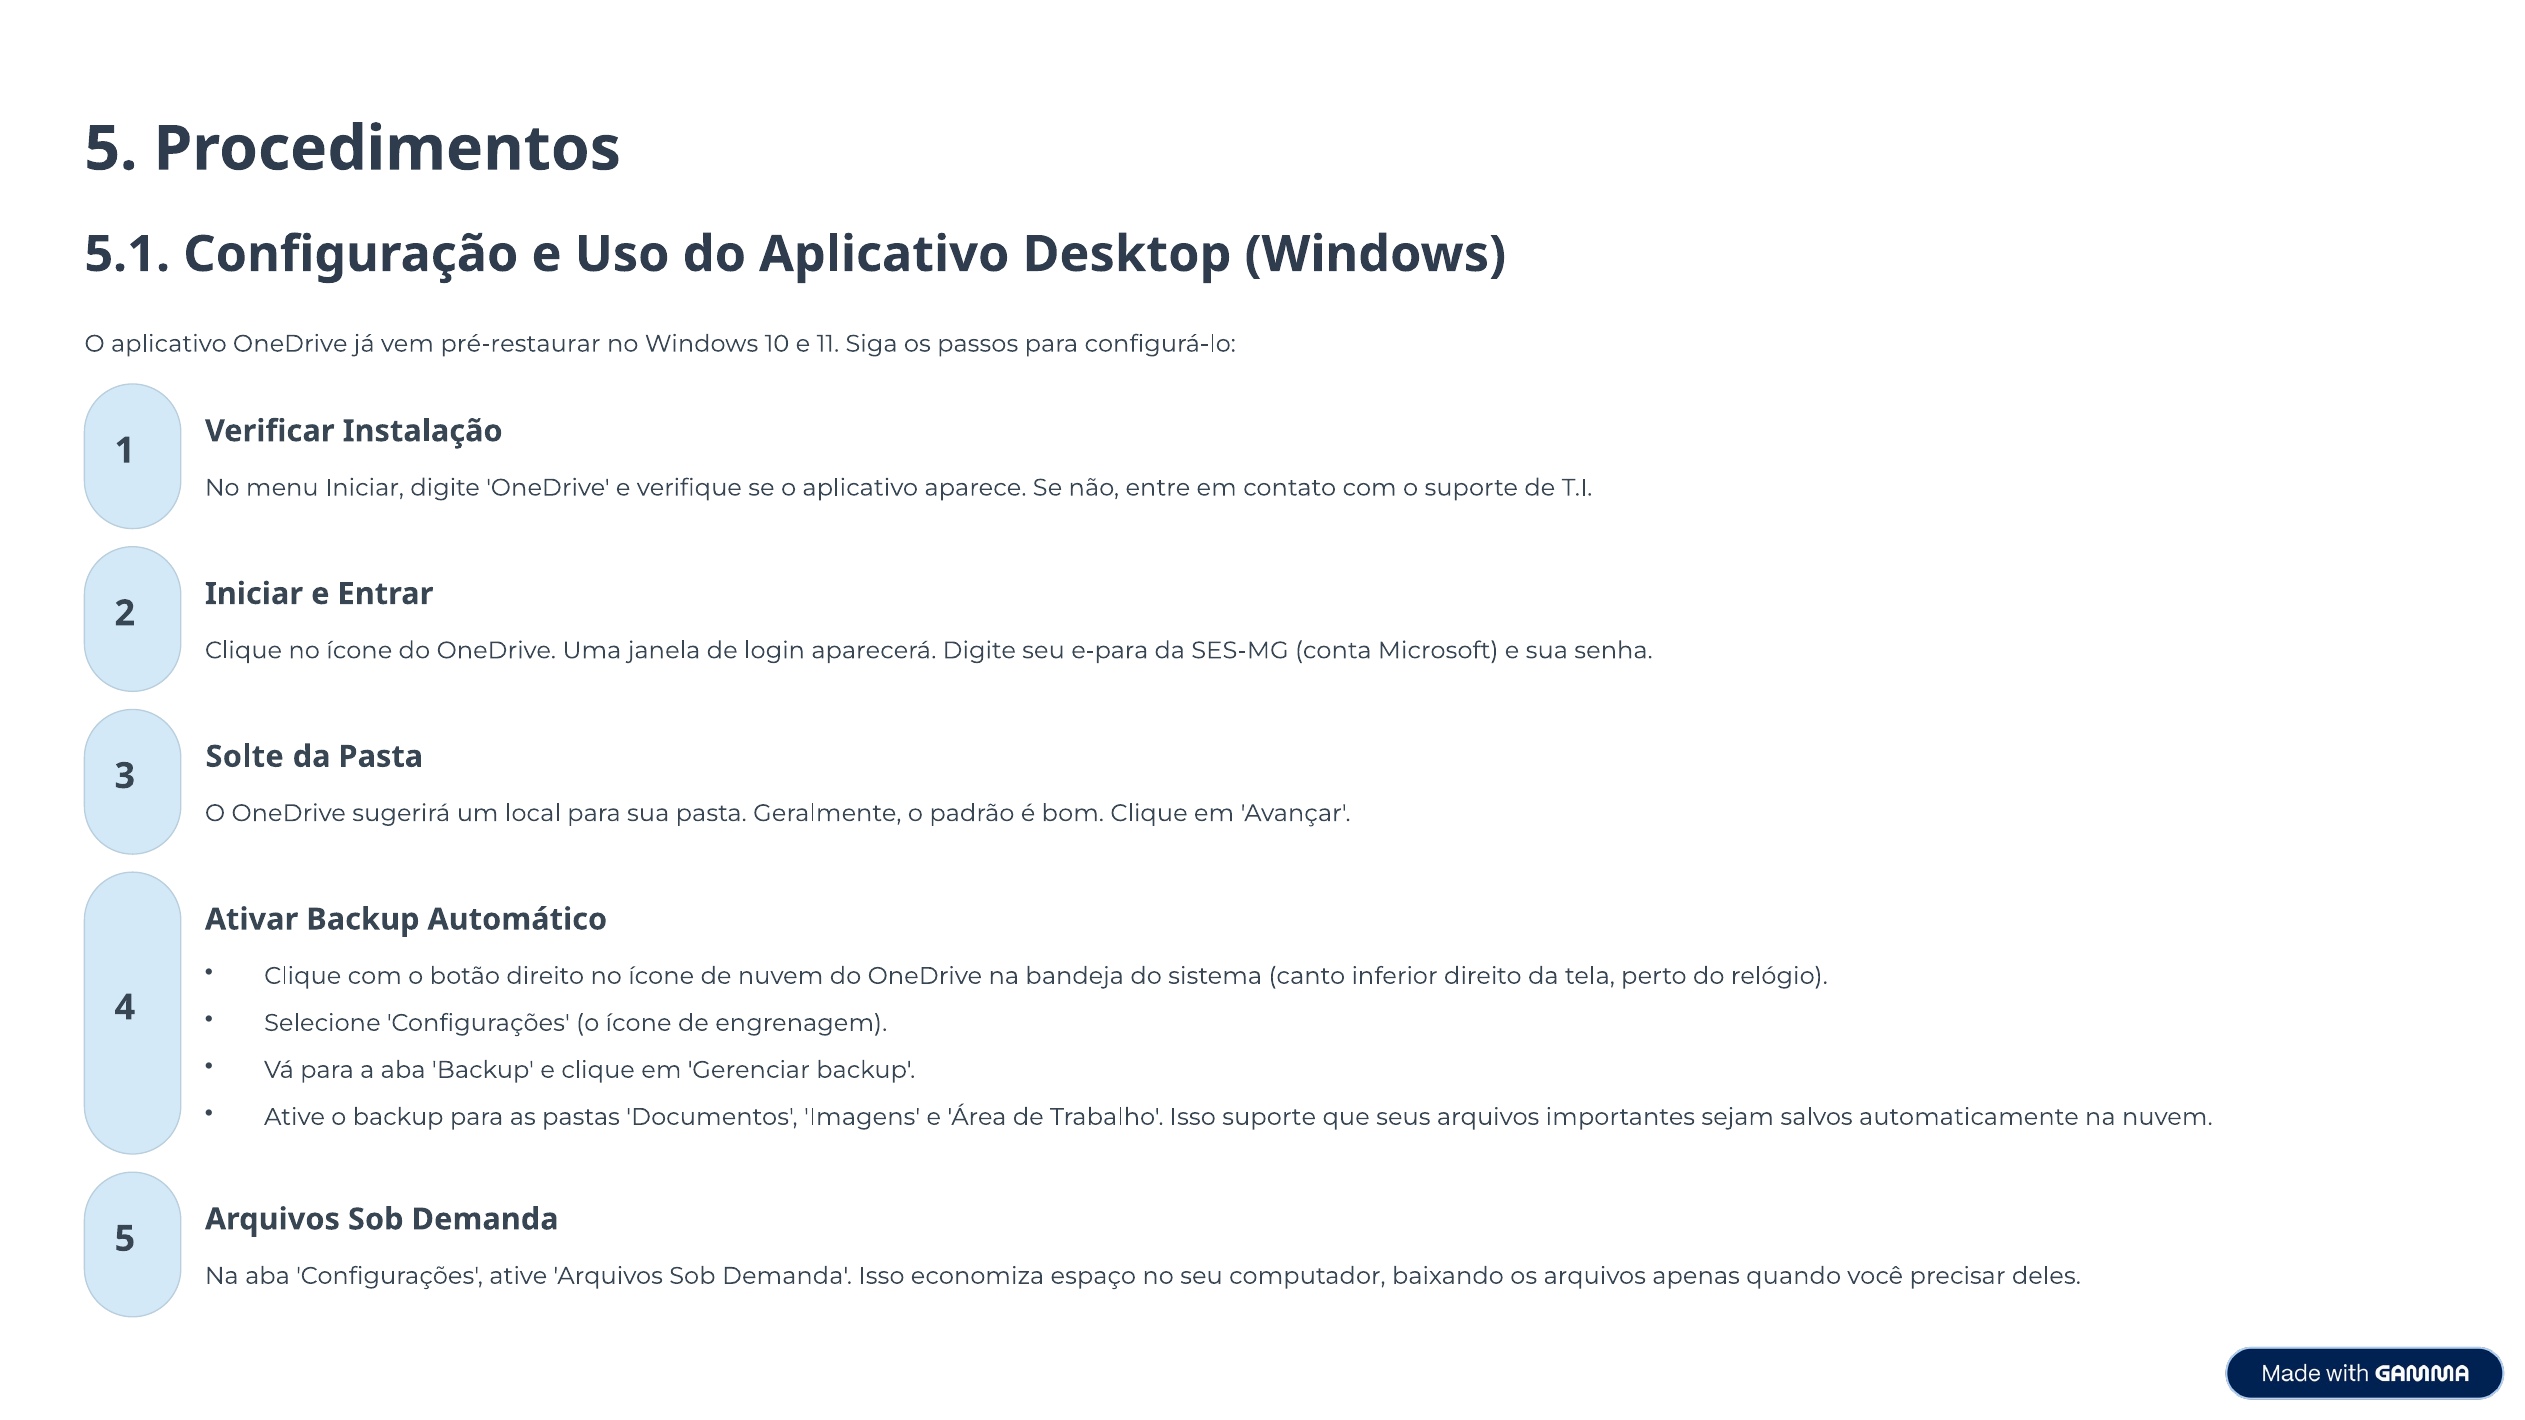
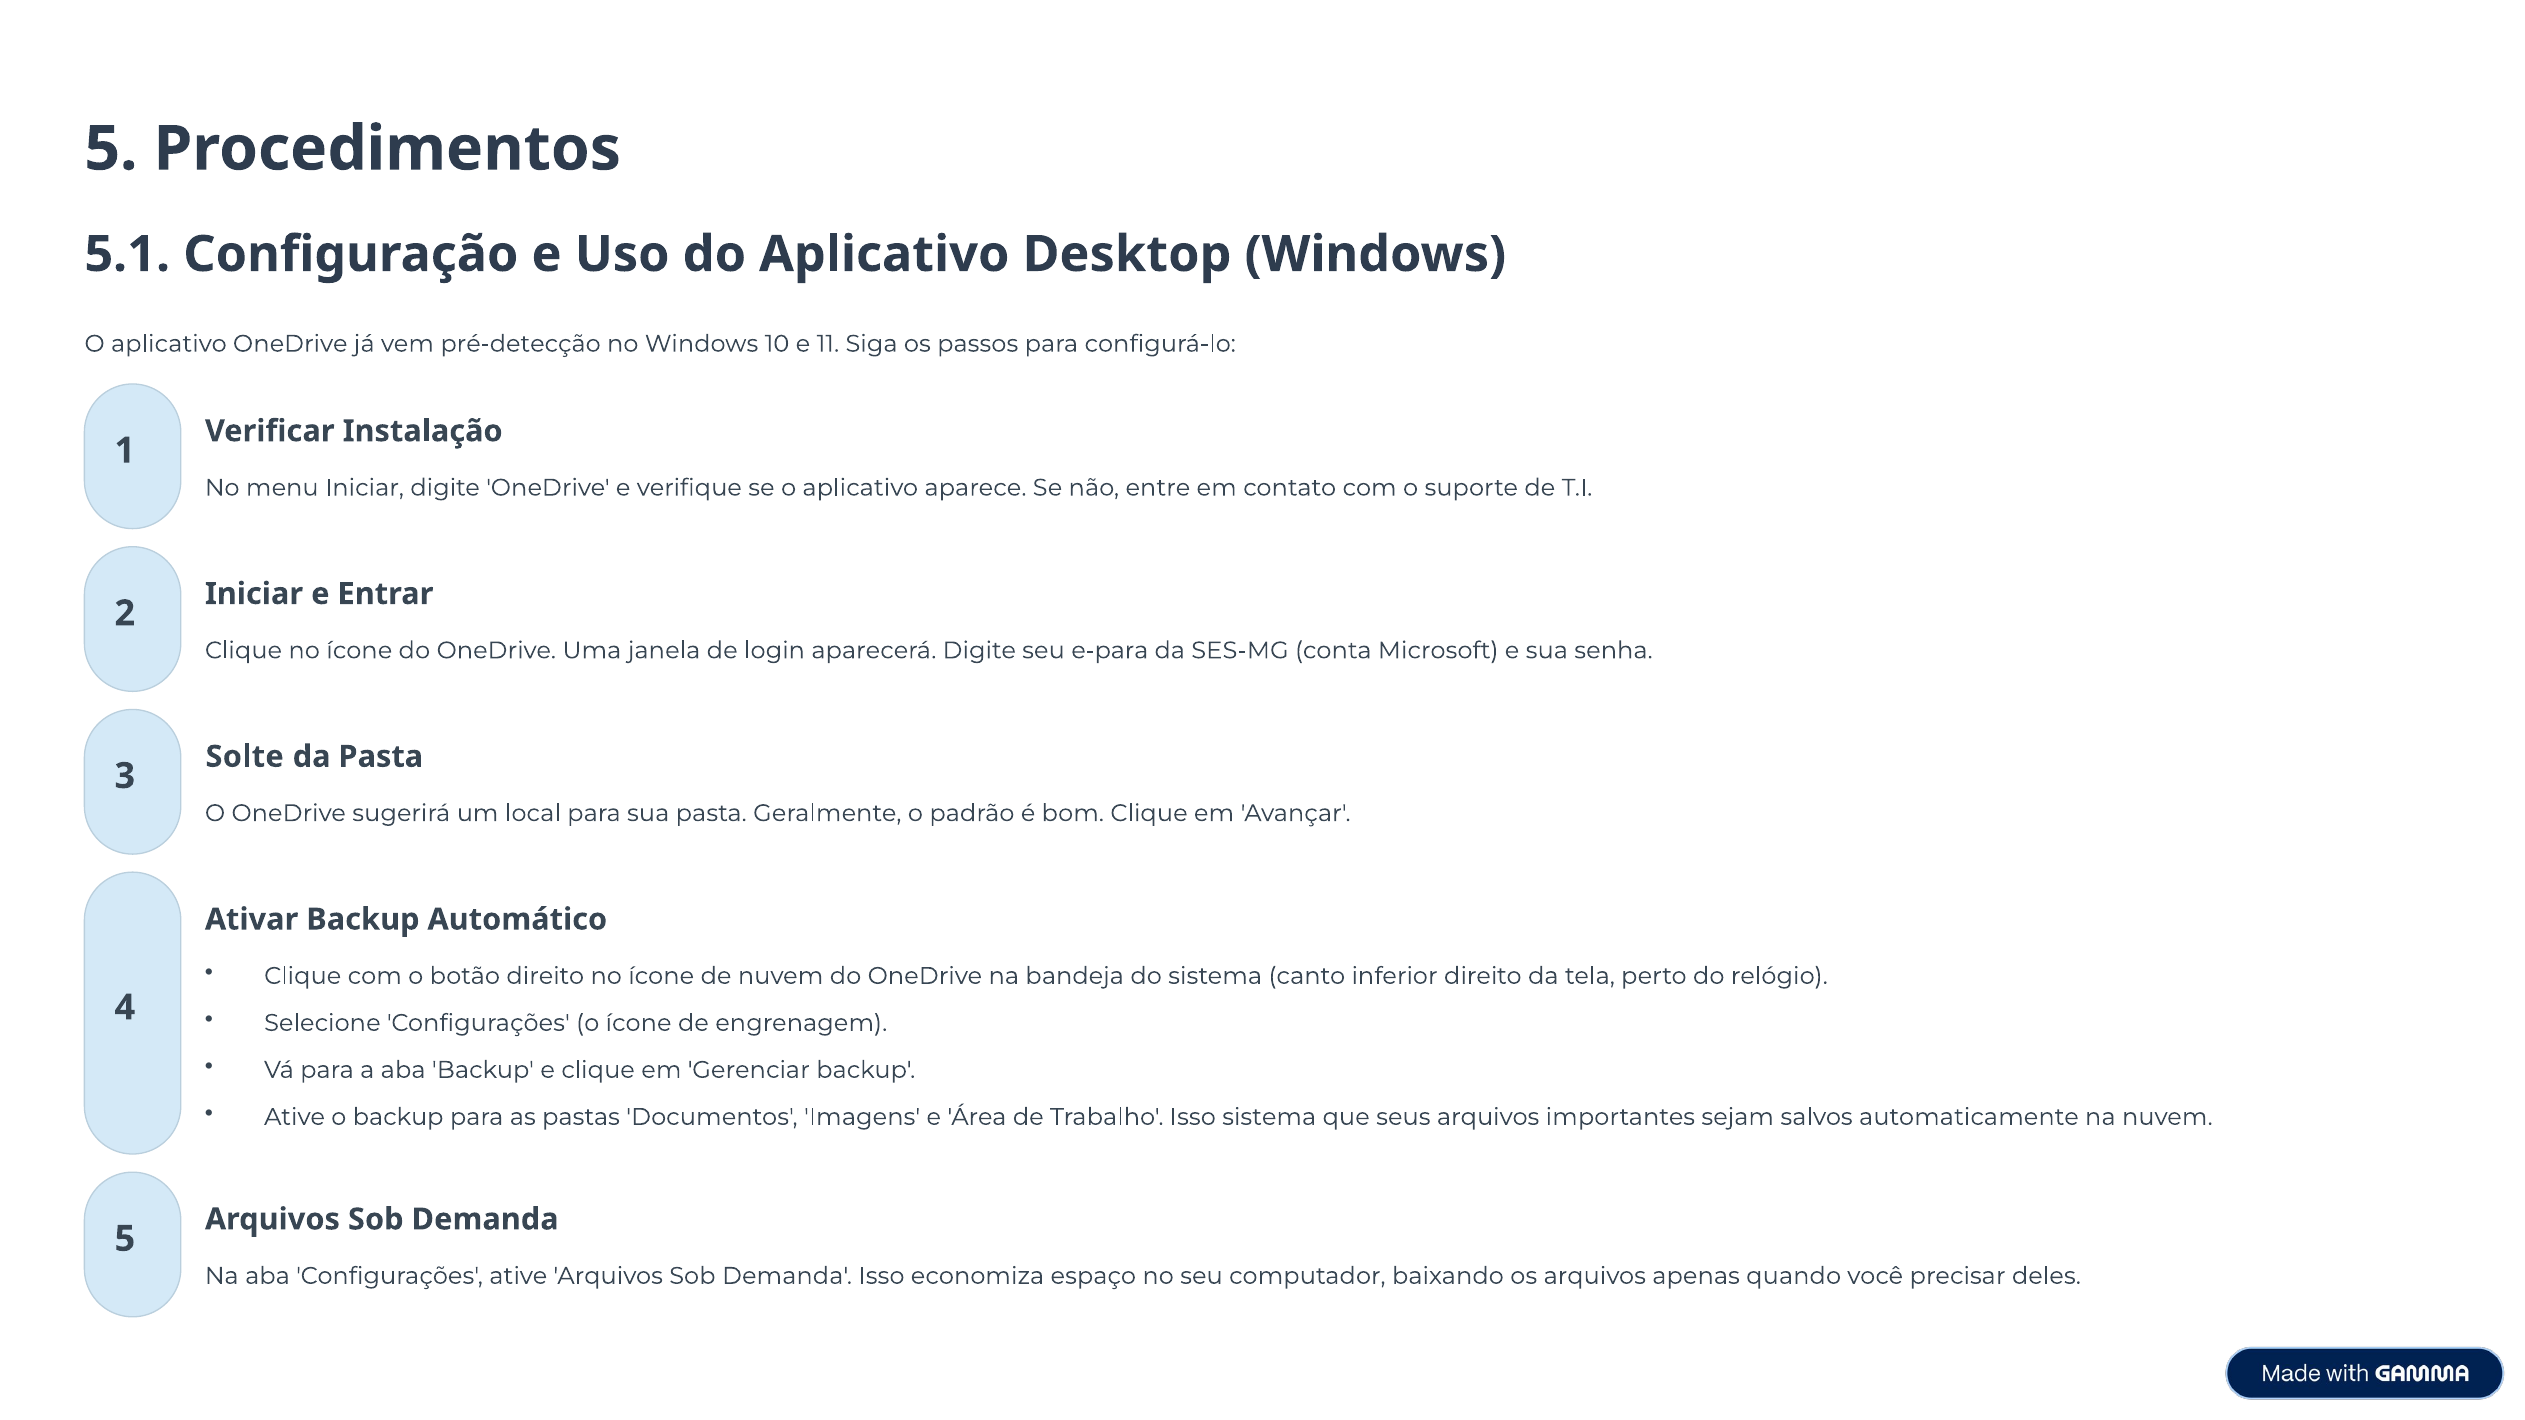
pré-restaurar: pré-restaurar -> pré-detecção
Isso suporte: suporte -> sistema
